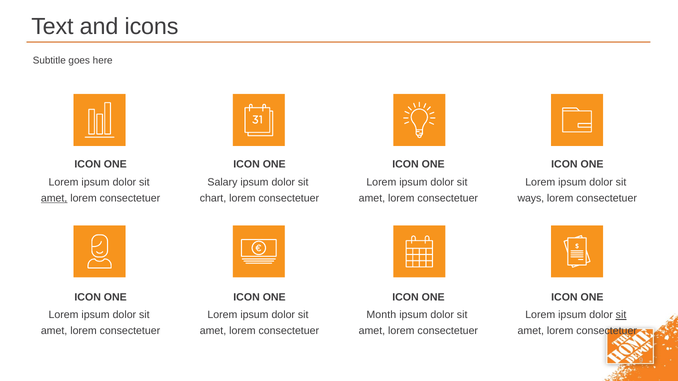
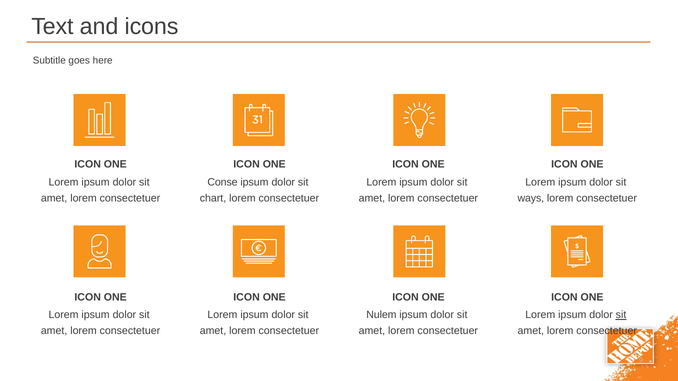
Salary: Salary -> Conse
amet at (54, 198) underline: present -> none
Month: Month -> Nulem
